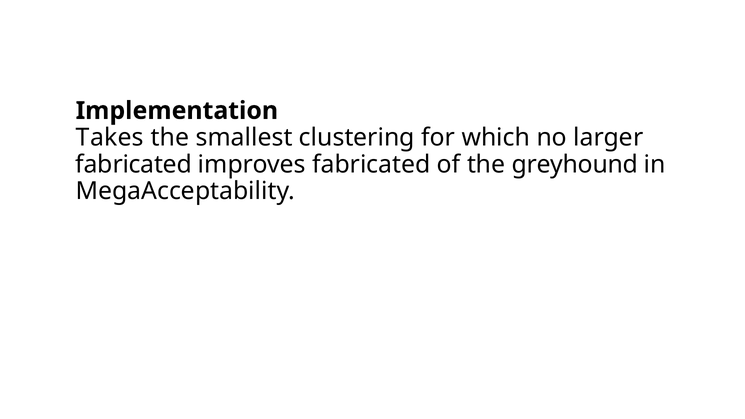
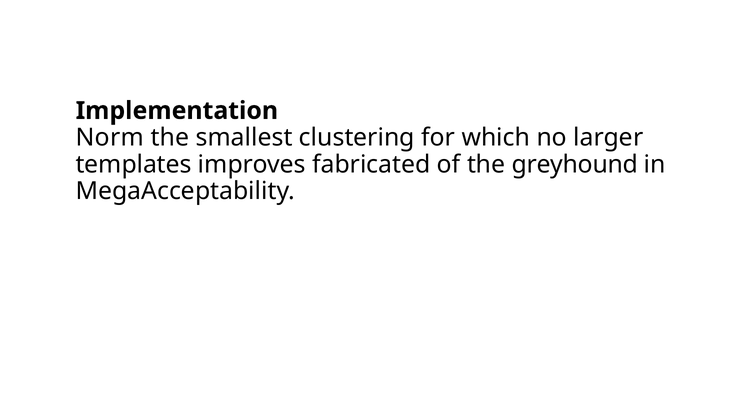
Takes: Takes -> Norm
fabricated at (134, 164): fabricated -> templates
